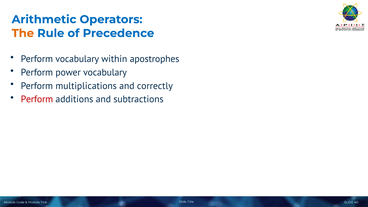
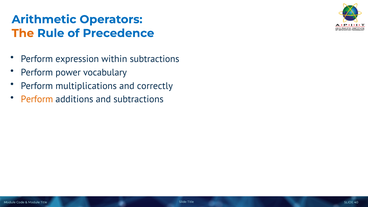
Perform vocabulary: vocabulary -> expression
within apostrophes: apostrophes -> subtractions
Perform at (37, 99) colour: red -> orange
